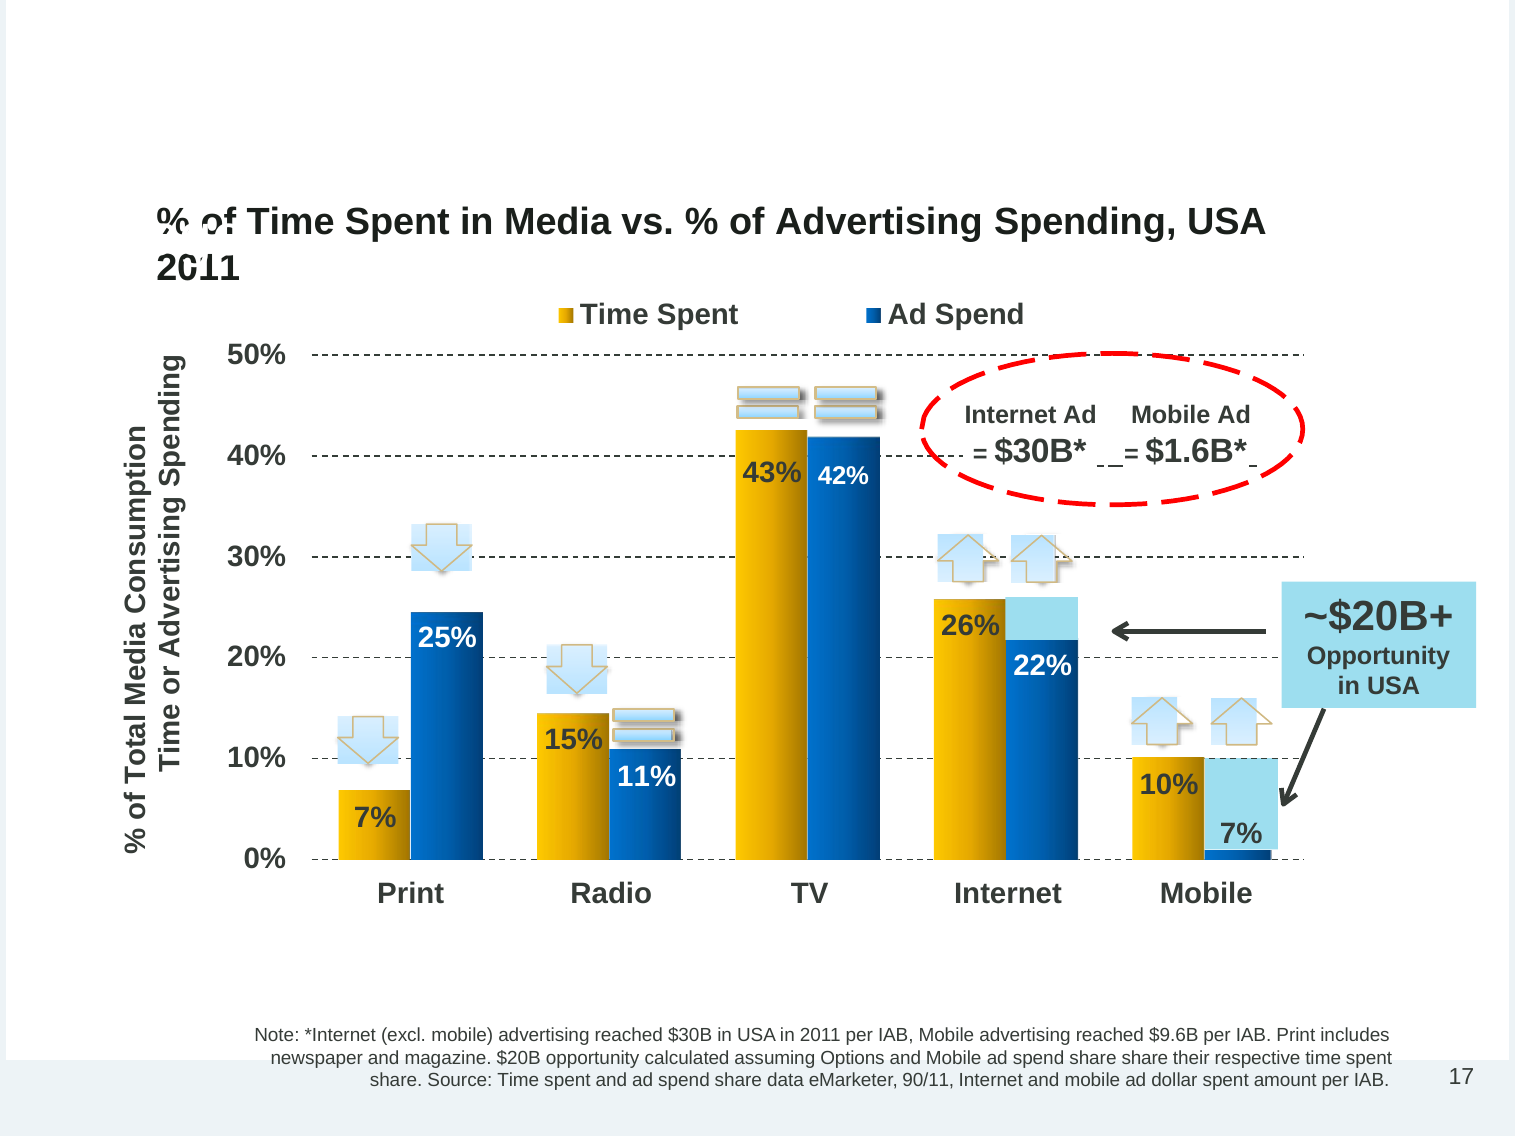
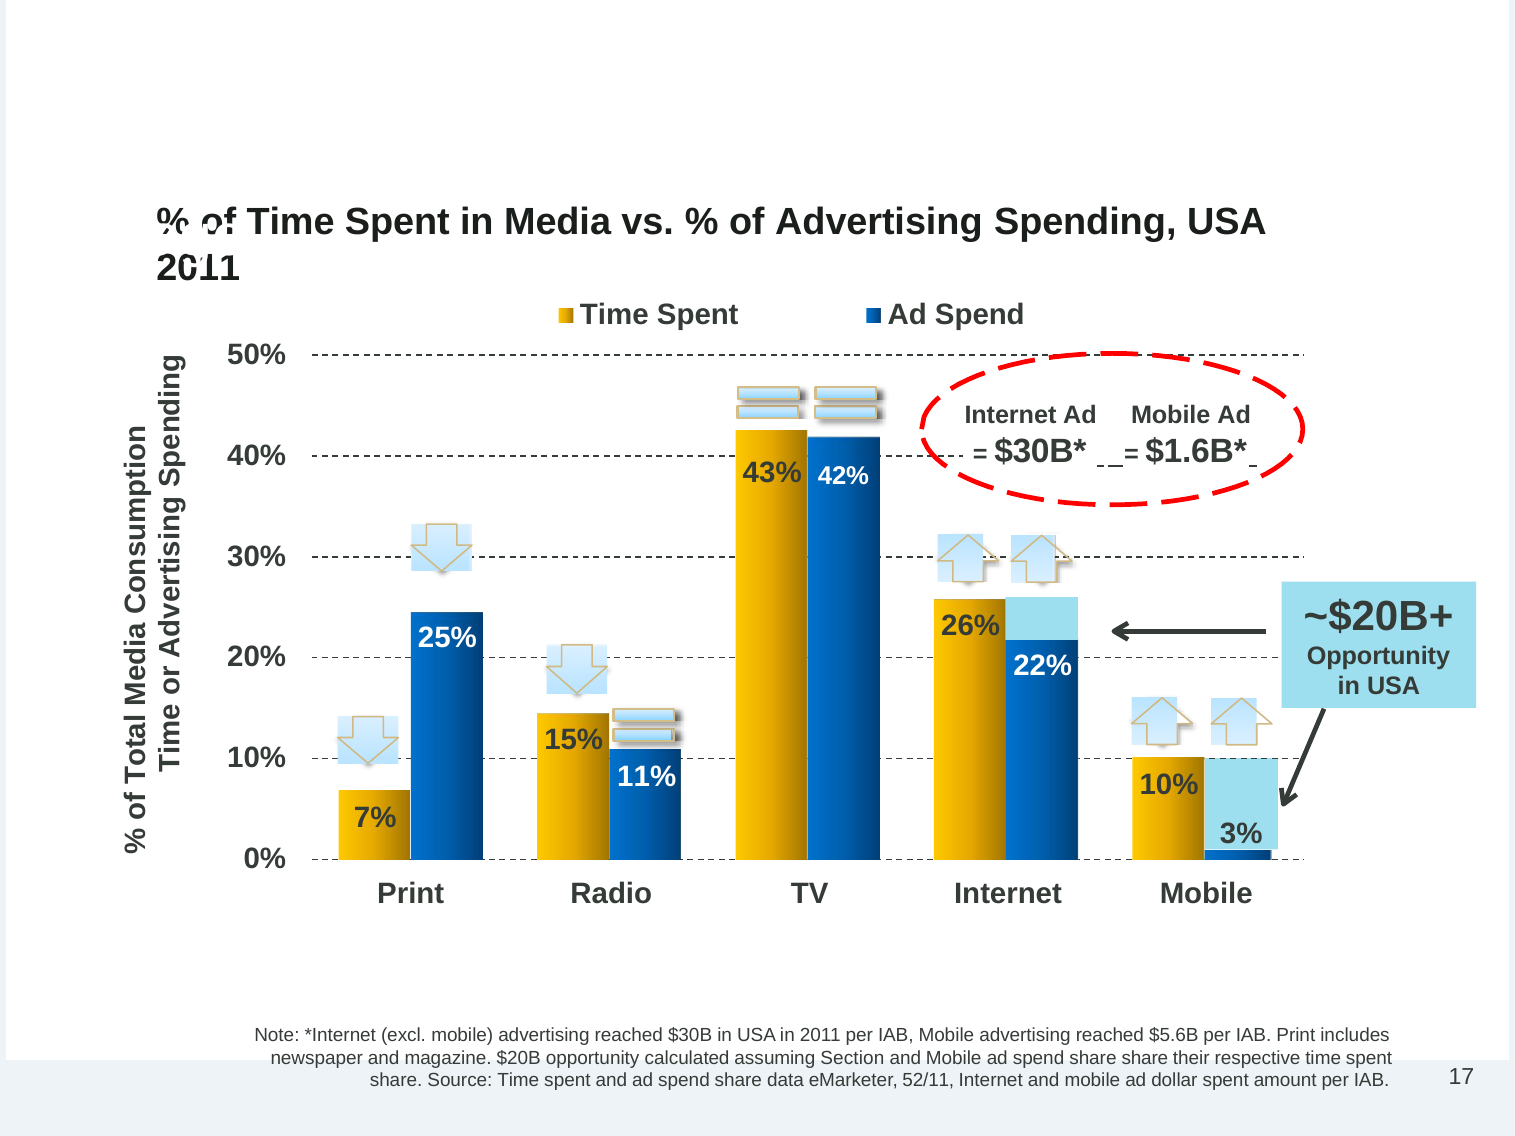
7% at (1241, 834): 7% -> 3%
$9.6B: $9.6B -> $5.6B
Options: Options -> Section
90/11: 90/11 -> 52/11
